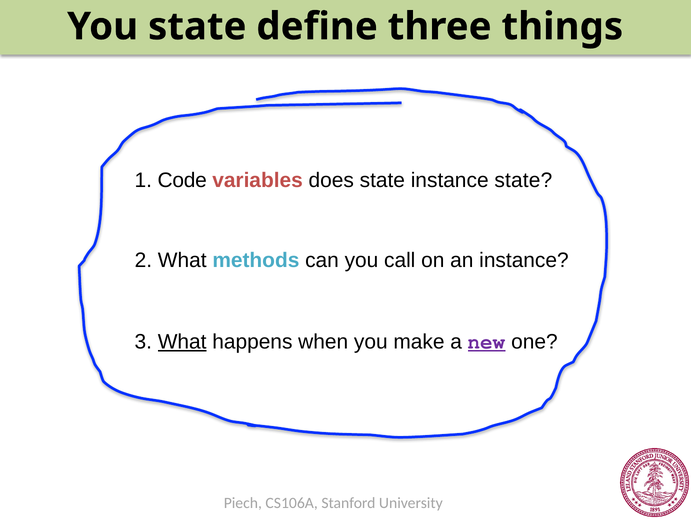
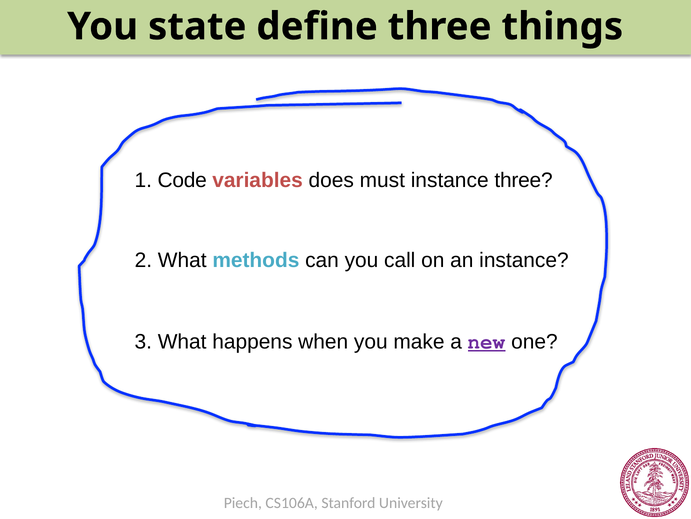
does state: state -> must
instance state: state -> three
What at (182, 341) underline: present -> none
